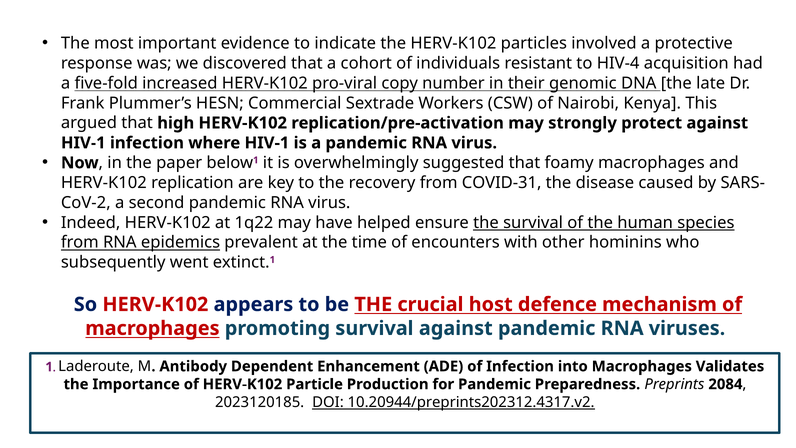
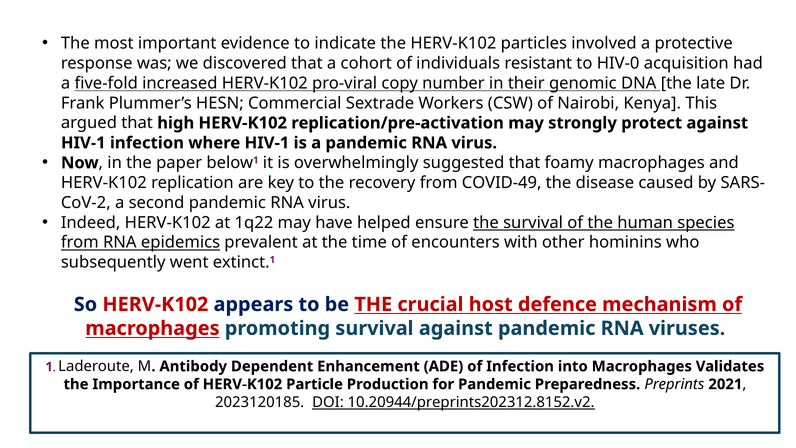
HIV-4: HIV-4 -> HIV-0
COVID-31: COVID-31 -> COVID-49
2084: 2084 -> 2021
10.20944/preprints202312.4317.v2: 10.20944/preprints202312.4317.v2 -> 10.20944/preprints202312.8152.v2
